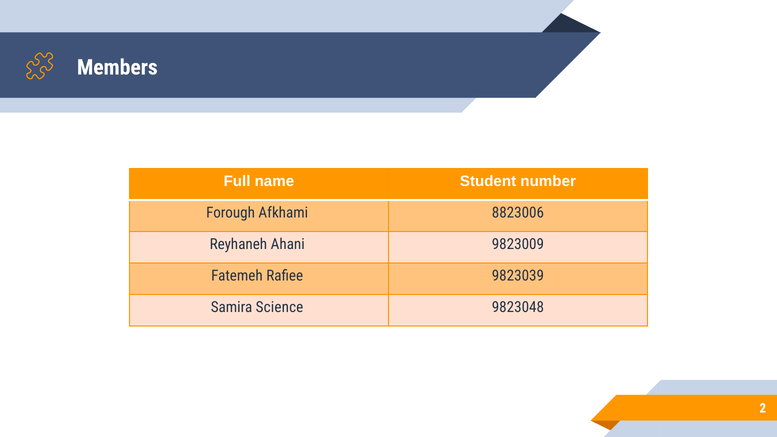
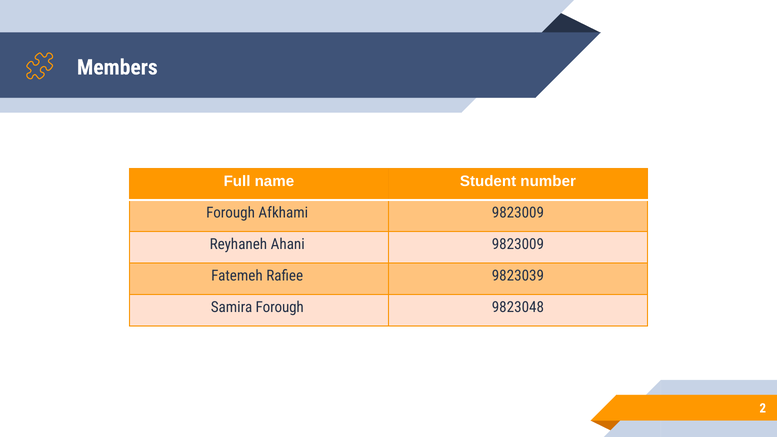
Afkhami 8823006: 8823006 -> 9823009
Samira Science: Science -> Forough
